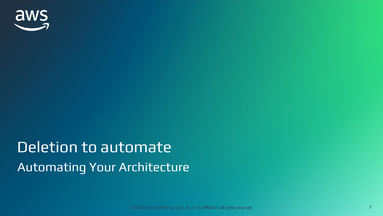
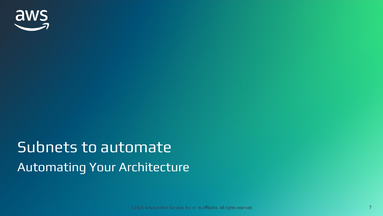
Deletion: Deletion -> Subnets
